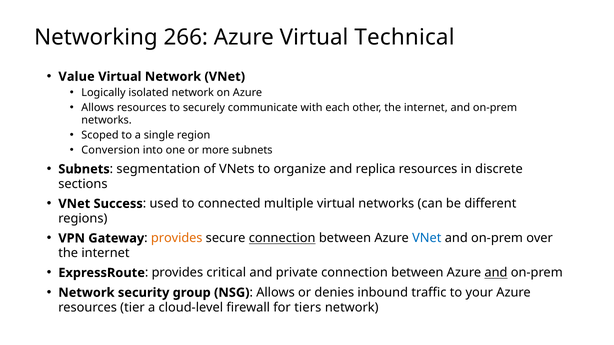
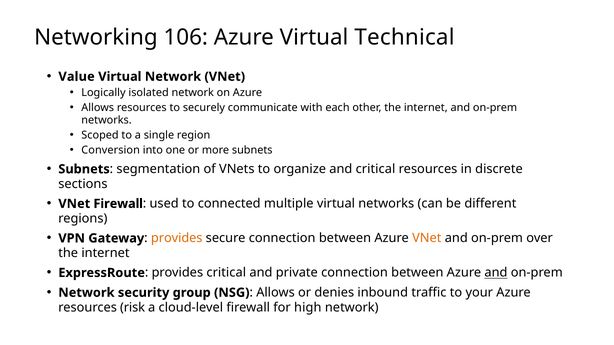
266: 266 -> 106
and replica: replica -> critical
VNet Success: Success -> Firewall
connection at (282, 238) underline: present -> none
VNet at (427, 238) colour: blue -> orange
tier: tier -> risk
tiers: tiers -> high
